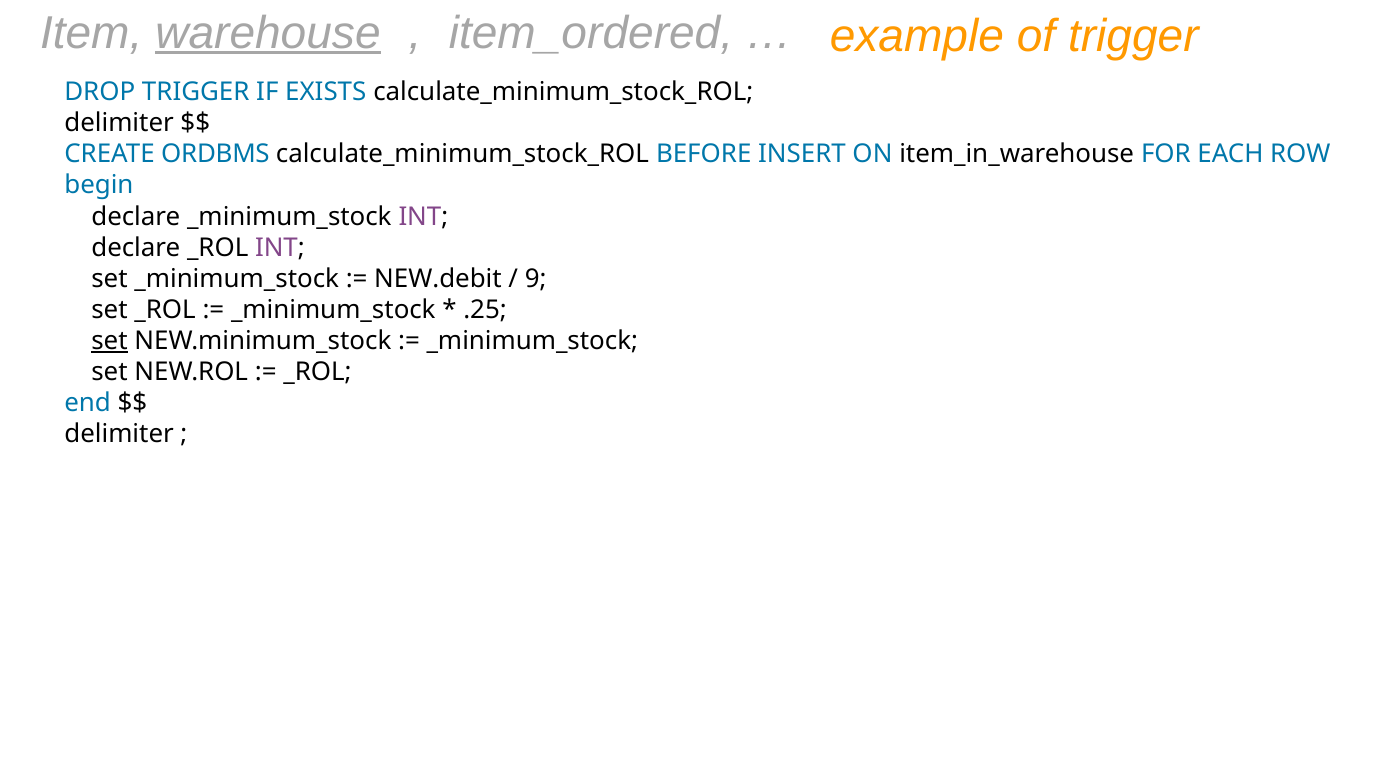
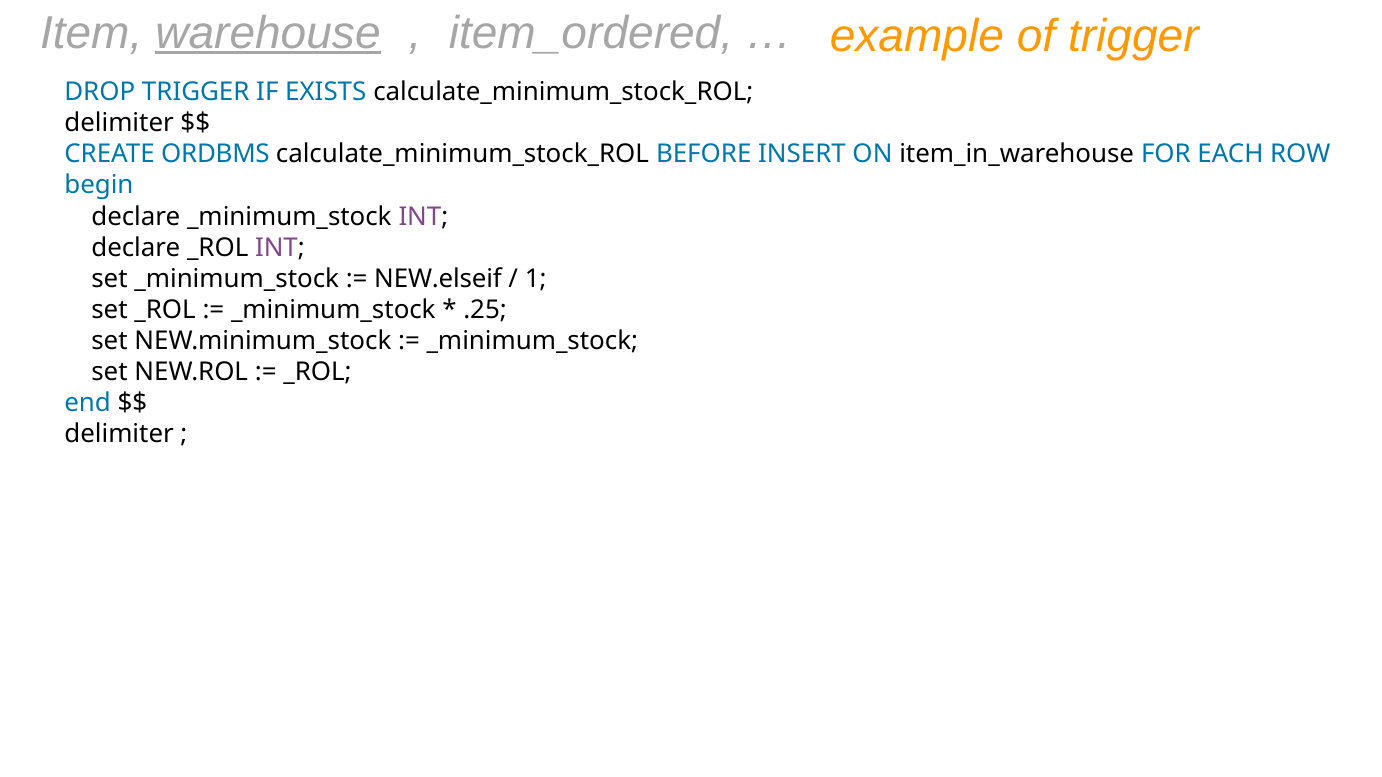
NEW.debit: NEW.debit -> NEW.elseif
9: 9 -> 1
set at (110, 341) underline: present -> none
